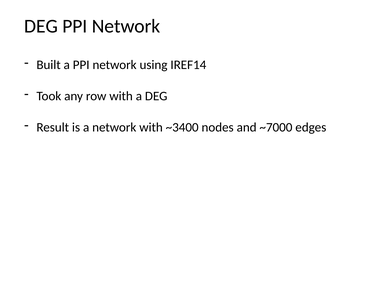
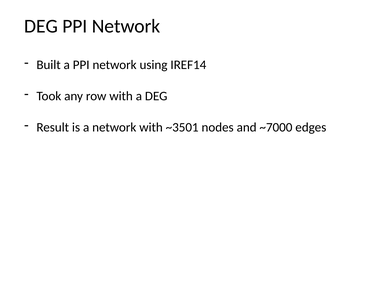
~3400: ~3400 -> ~3501
